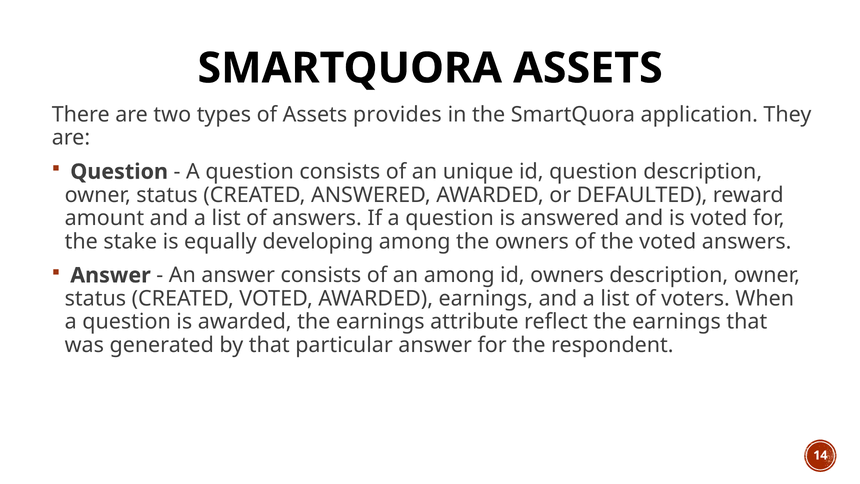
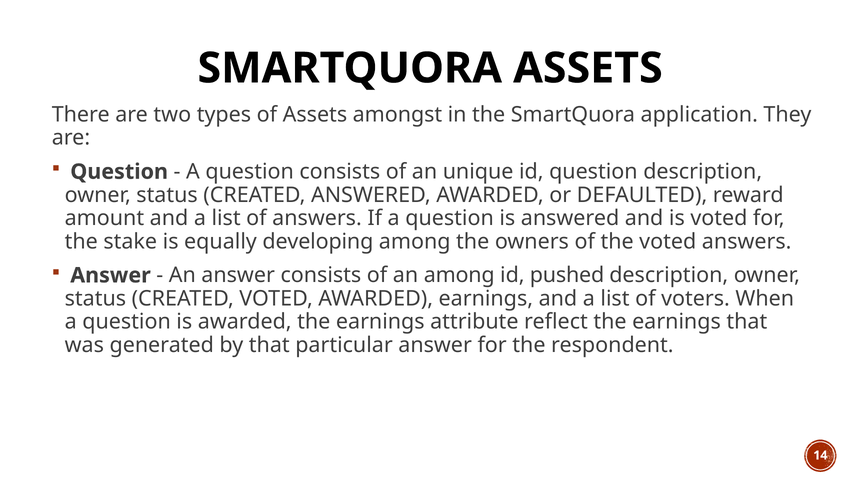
provides: provides -> amongst
id owners: owners -> pushed
